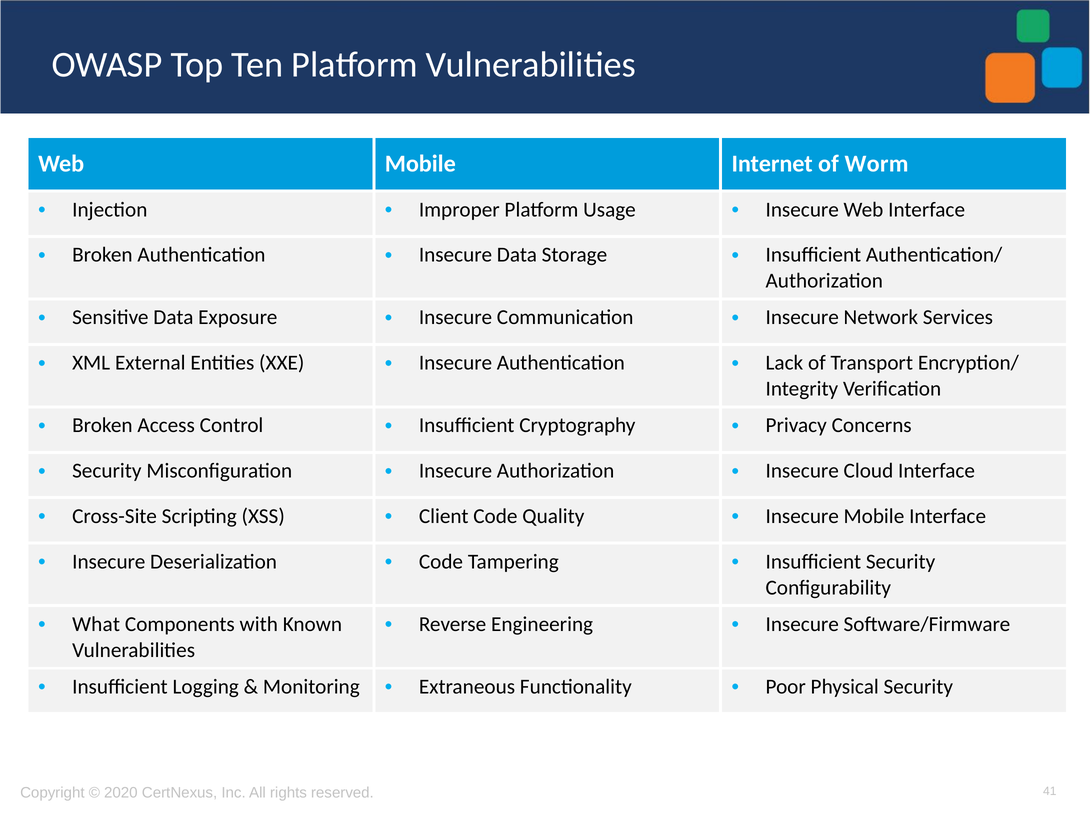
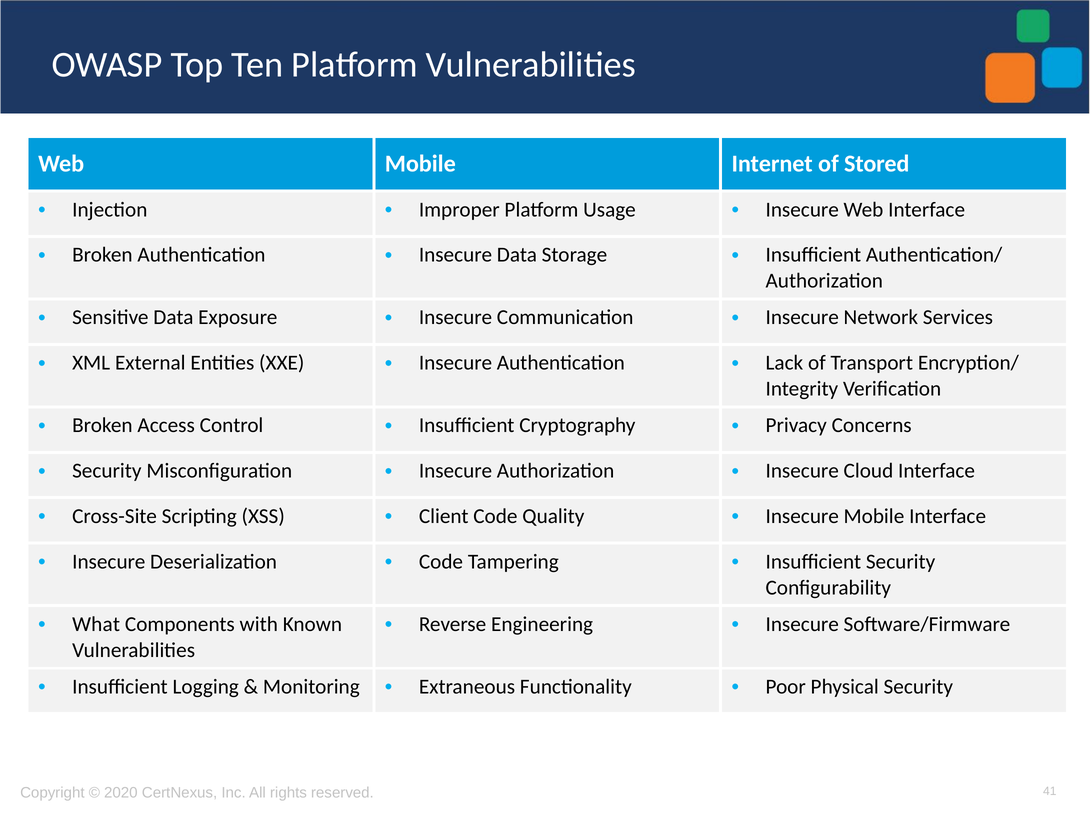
Worm: Worm -> Stored
